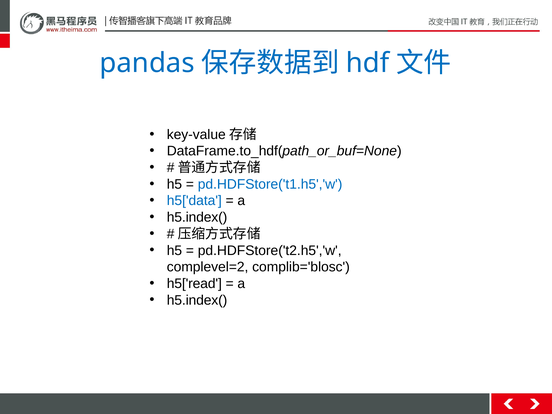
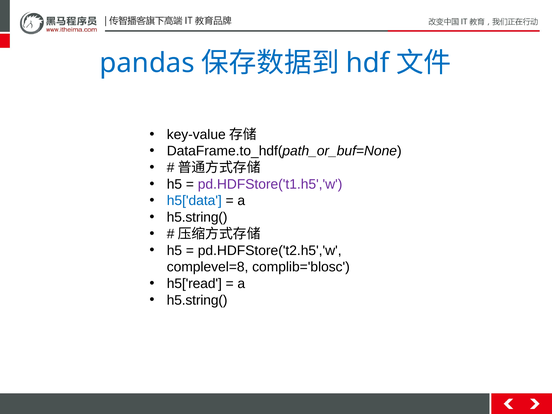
pd.HDFStore('t1.h5','w colour: blue -> purple
h5.index( at (197, 217): h5.index( -> h5.string(
complevel=2: complevel=2 -> complevel=8
h5.index( at (197, 300): h5.index( -> h5.string(
